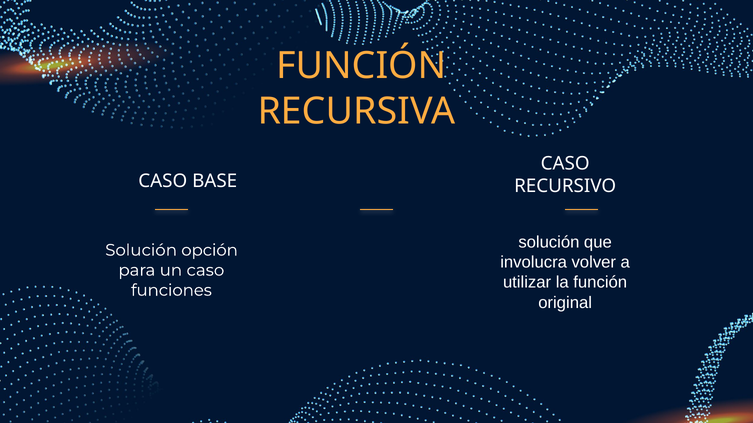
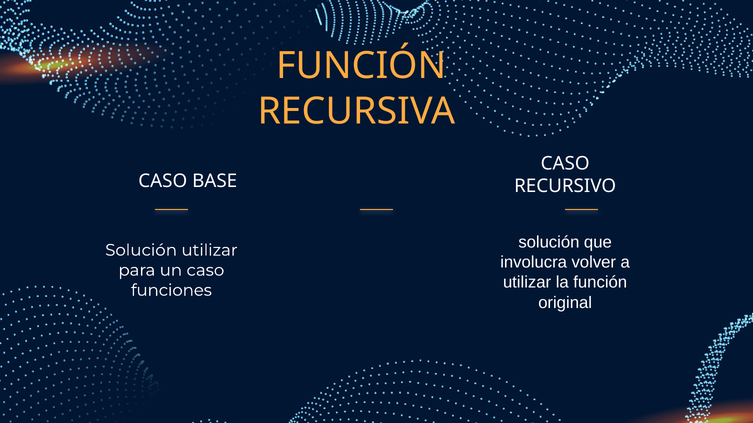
Solución opción: opción -> utilizar
